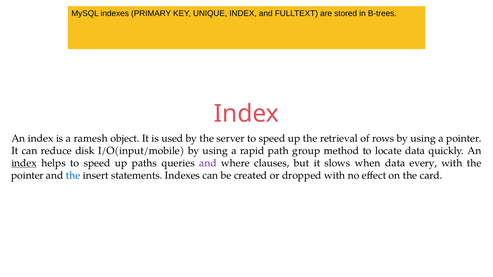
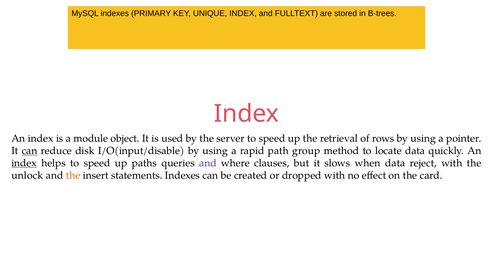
ramesh: ramesh -> module
can at (30, 151) underline: none -> present
I/O(input/mobile: I/O(input/mobile -> I/O(input/disable
every: every -> reject
pointer at (27, 176): pointer -> unlock
the at (73, 176) colour: blue -> orange
